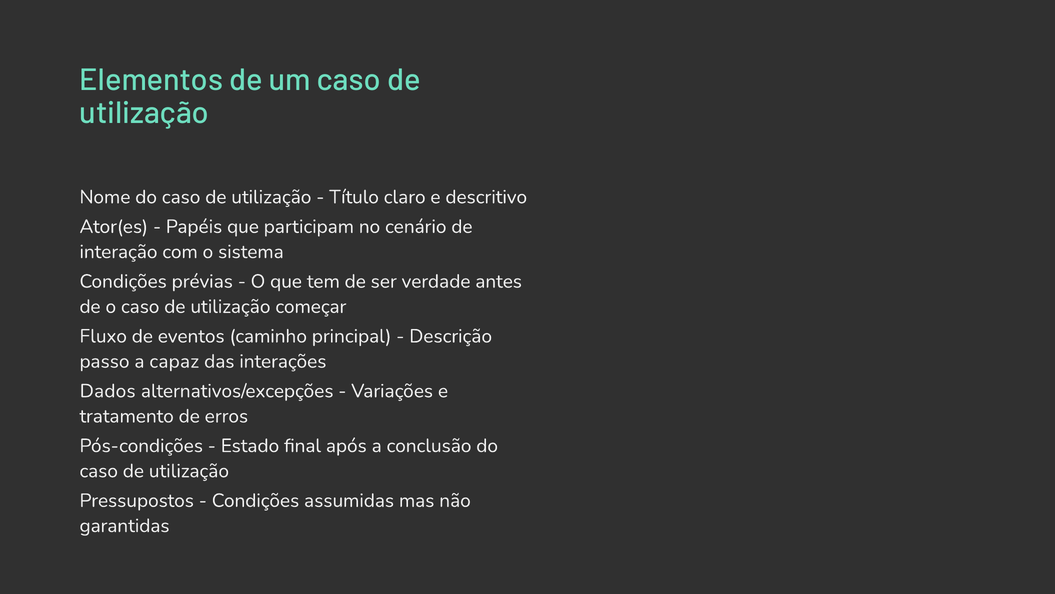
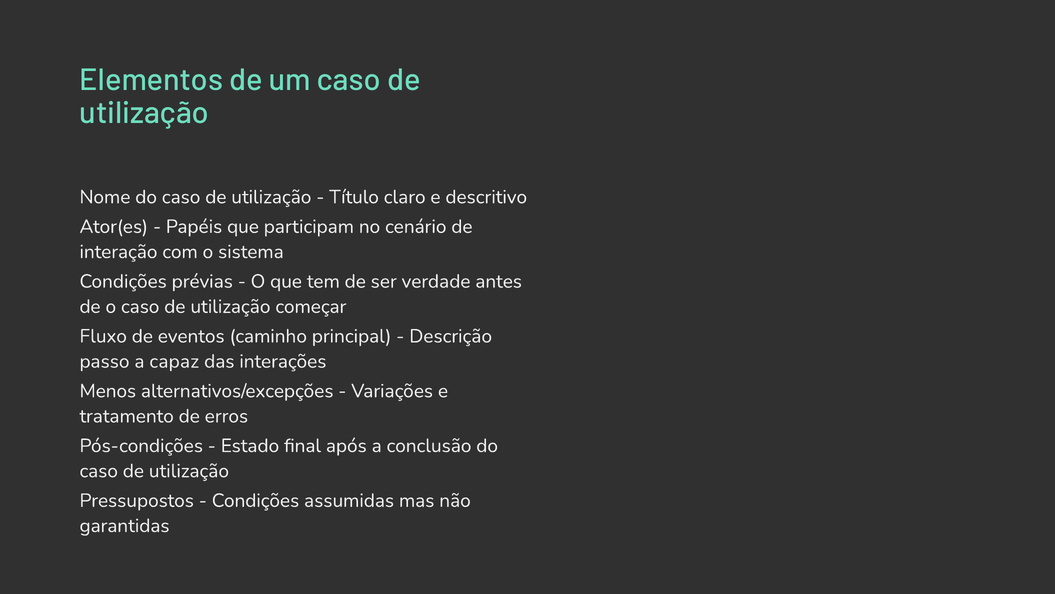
Dados: Dados -> Menos
